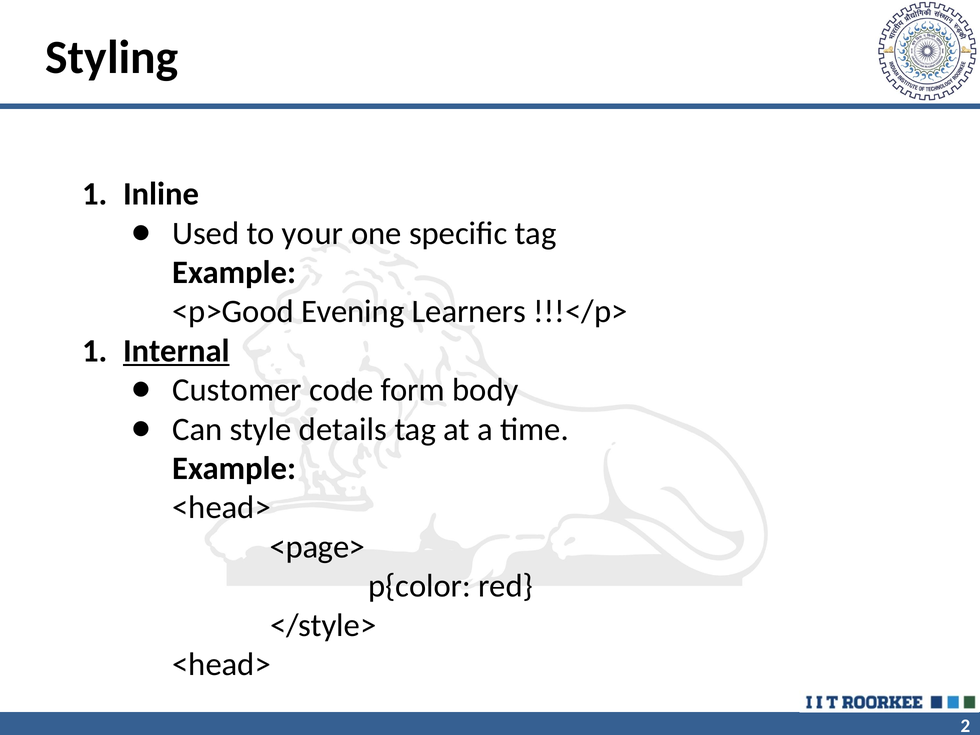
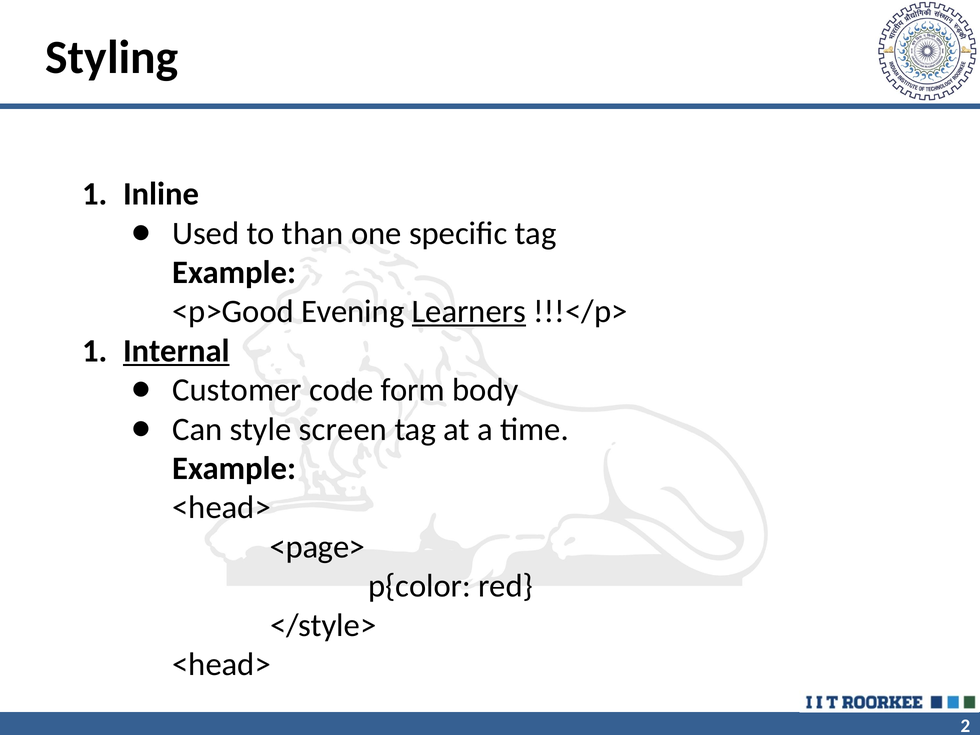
your: your -> than
Learners underline: none -> present
details: details -> screen
